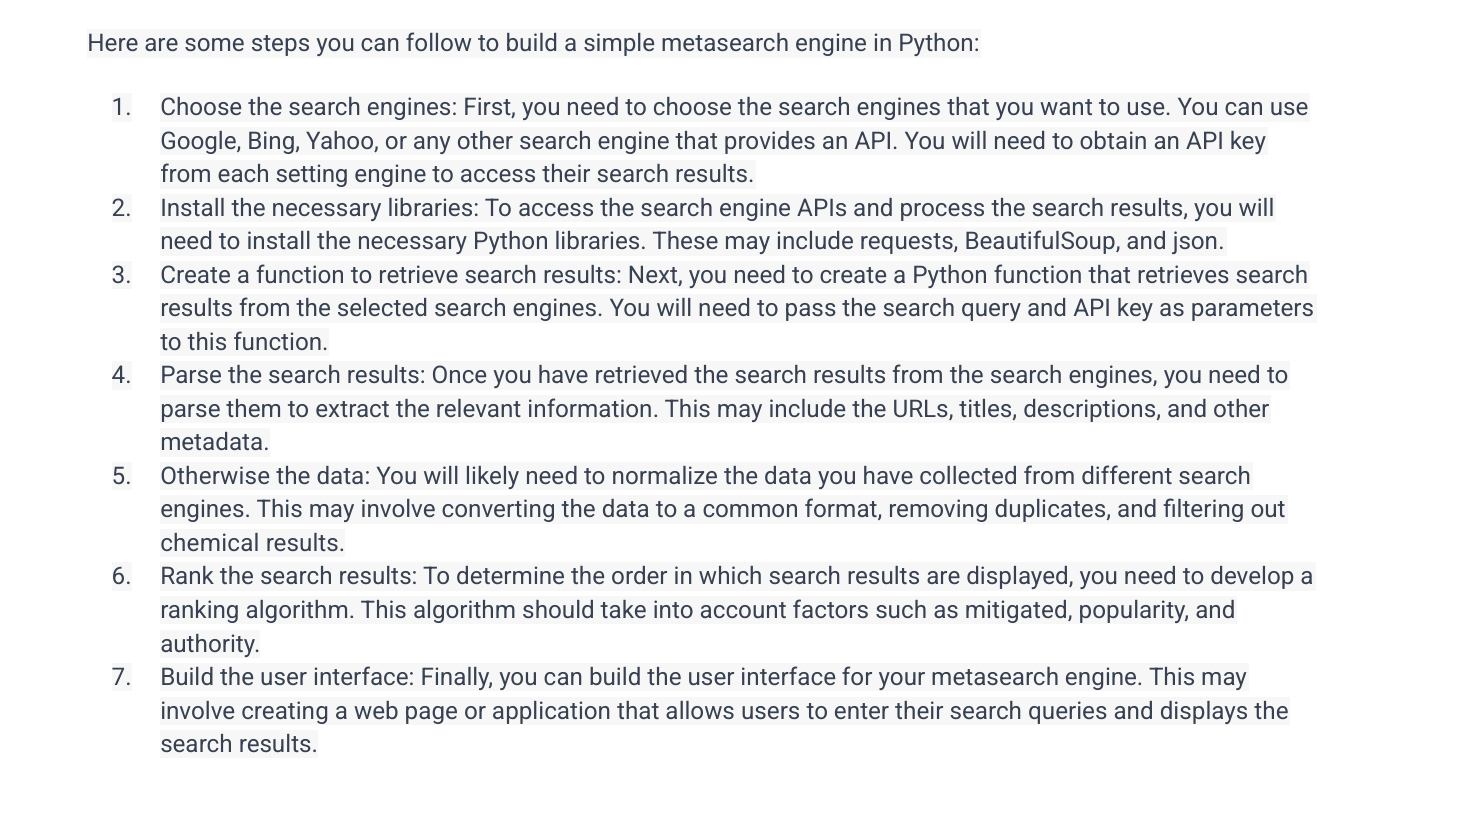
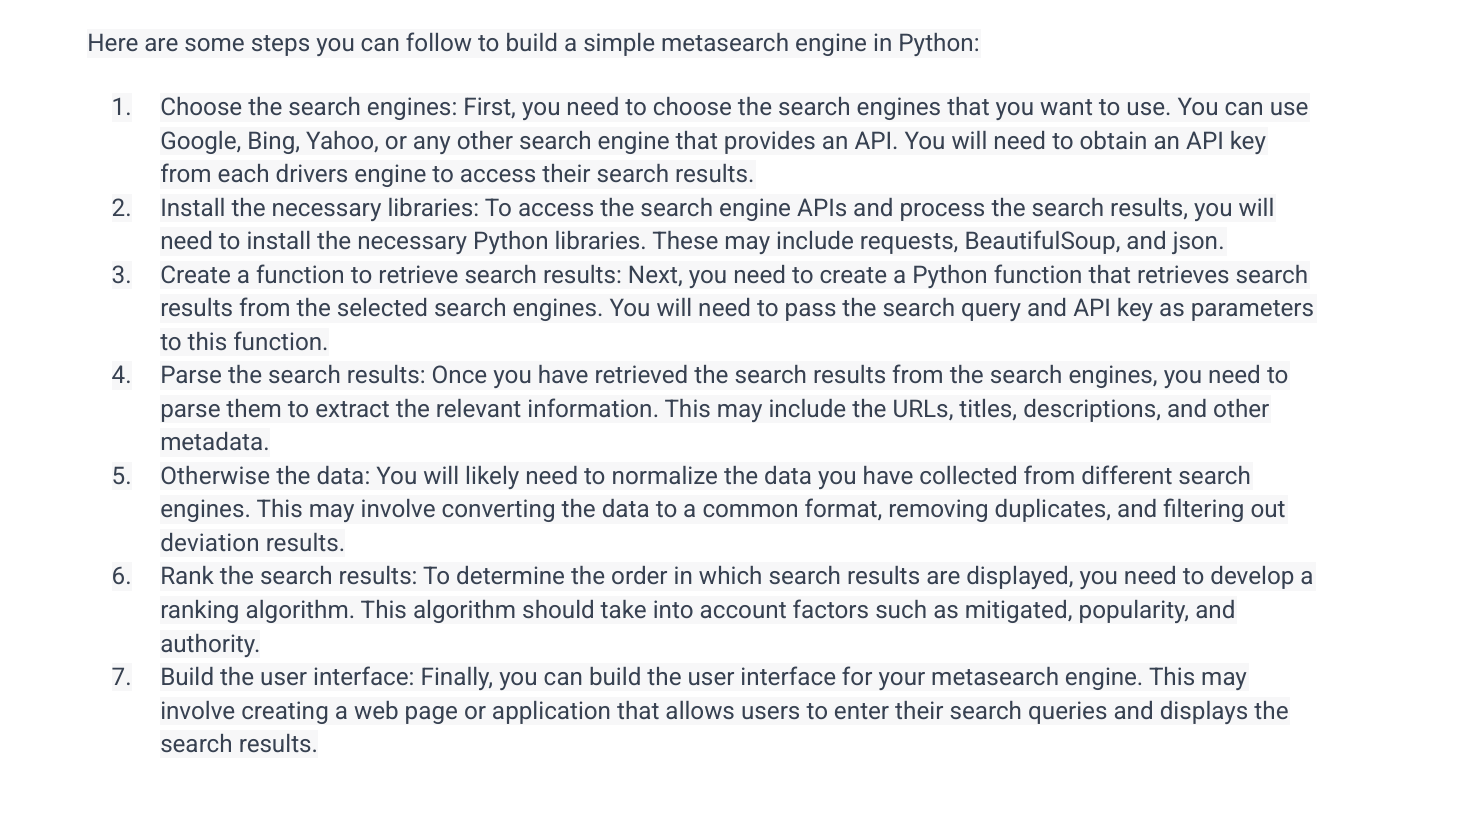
setting: setting -> drivers
chemical: chemical -> deviation
